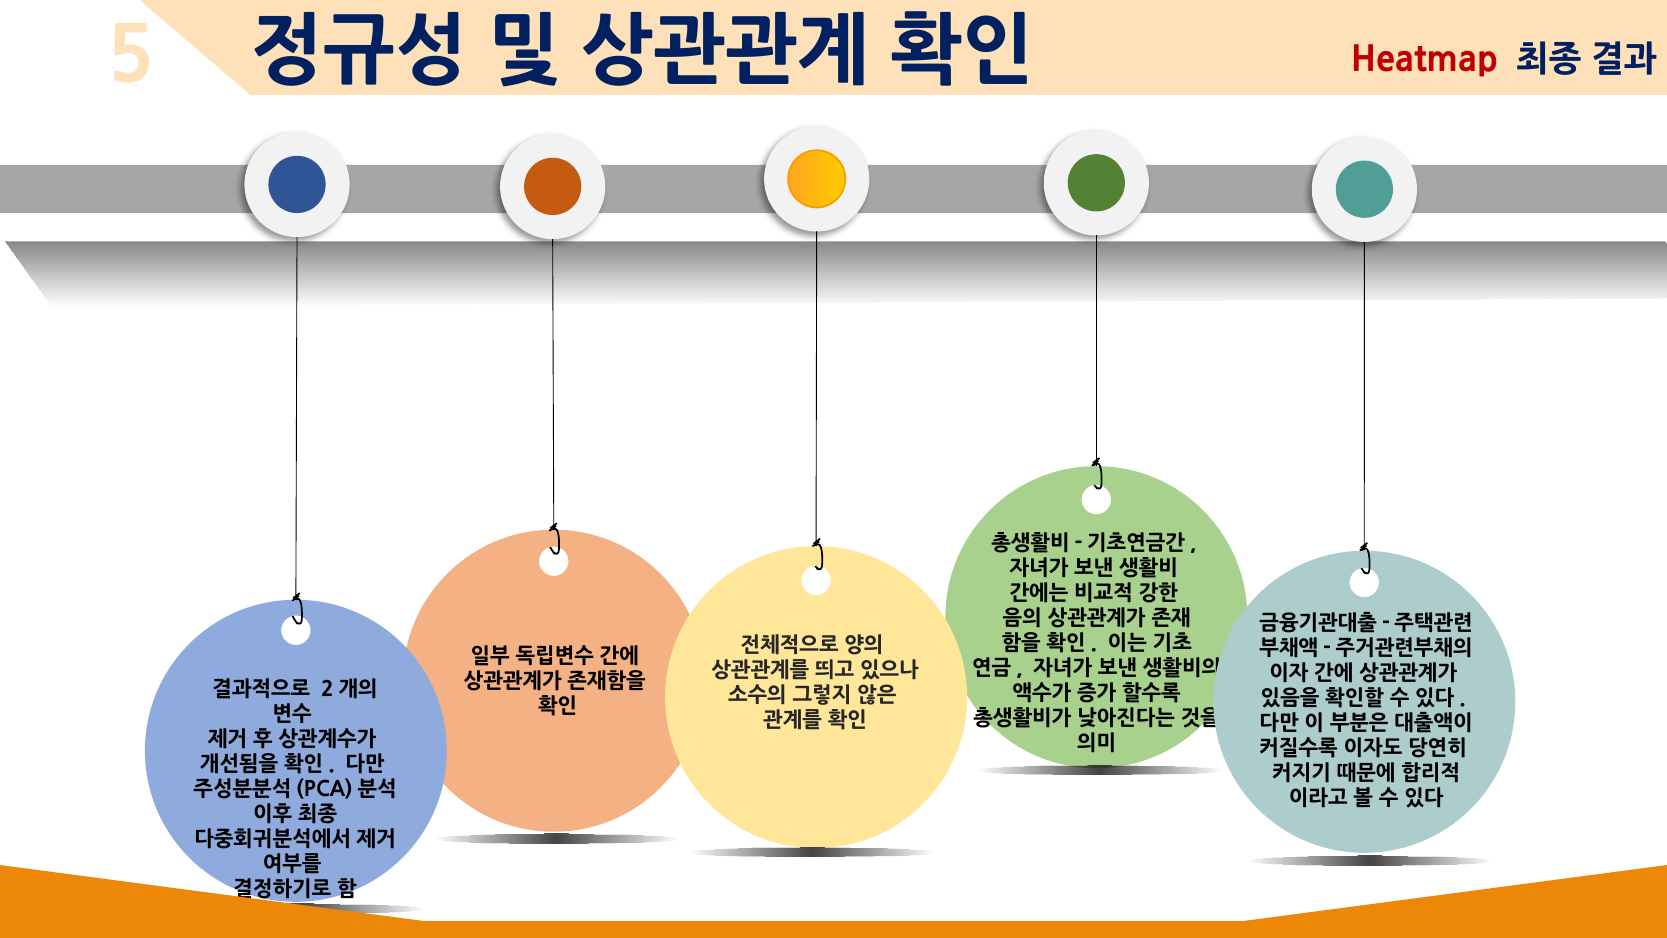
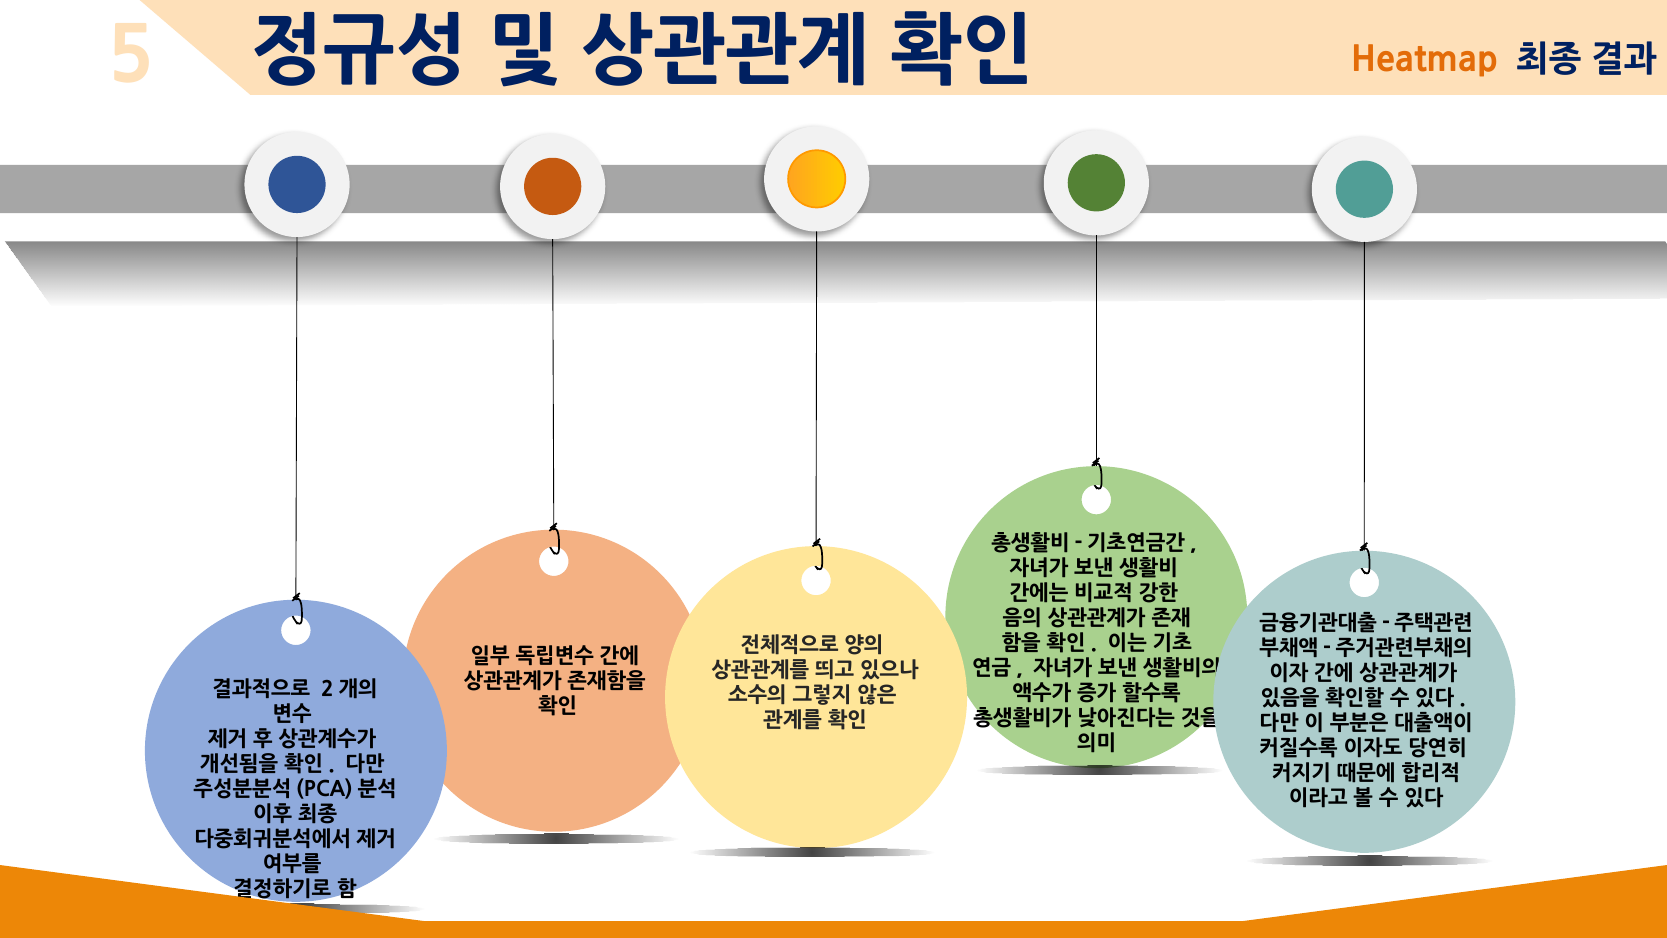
Heatmap colour: red -> orange
